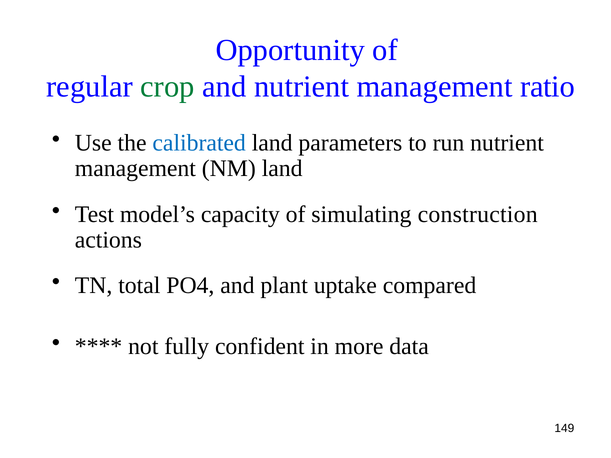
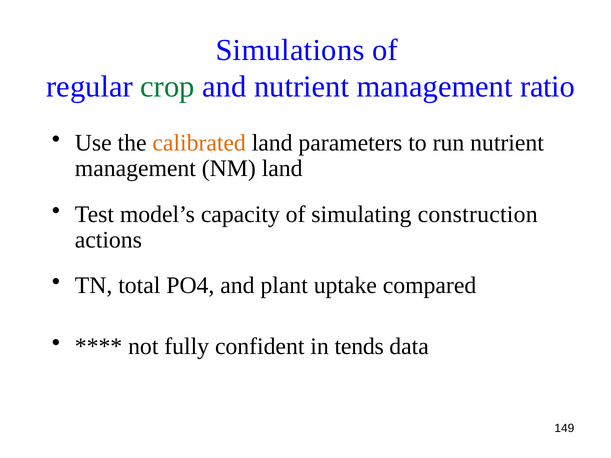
Opportunity: Opportunity -> Simulations
calibrated colour: blue -> orange
more: more -> tends
